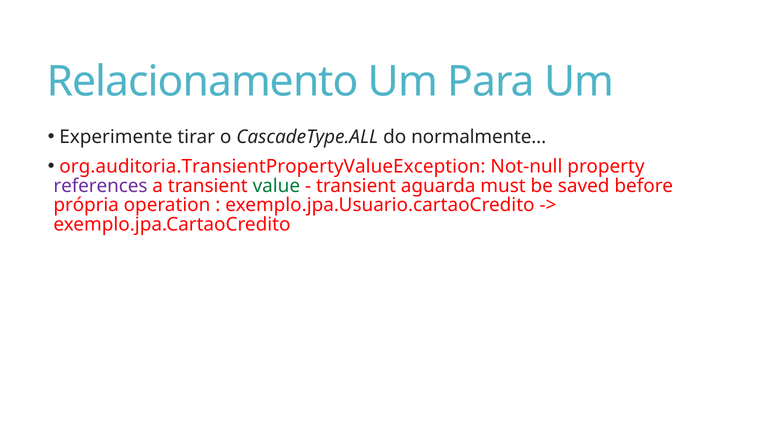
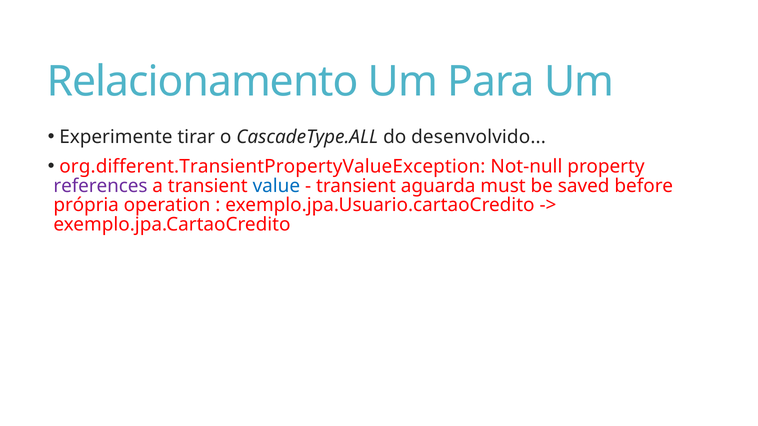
normalmente: normalmente -> desenvolvido
org.auditoria.TransientPropertyValueException: org.auditoria.TransientPropertyValueException -> org.different.TransientPropertyValueException
value colour: green -> blue
